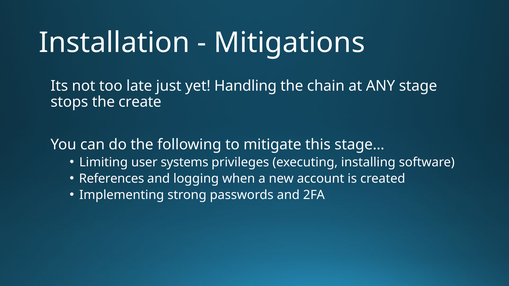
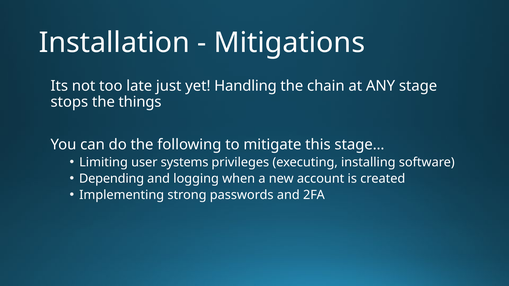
create: create -> things
References: References -> Depending
